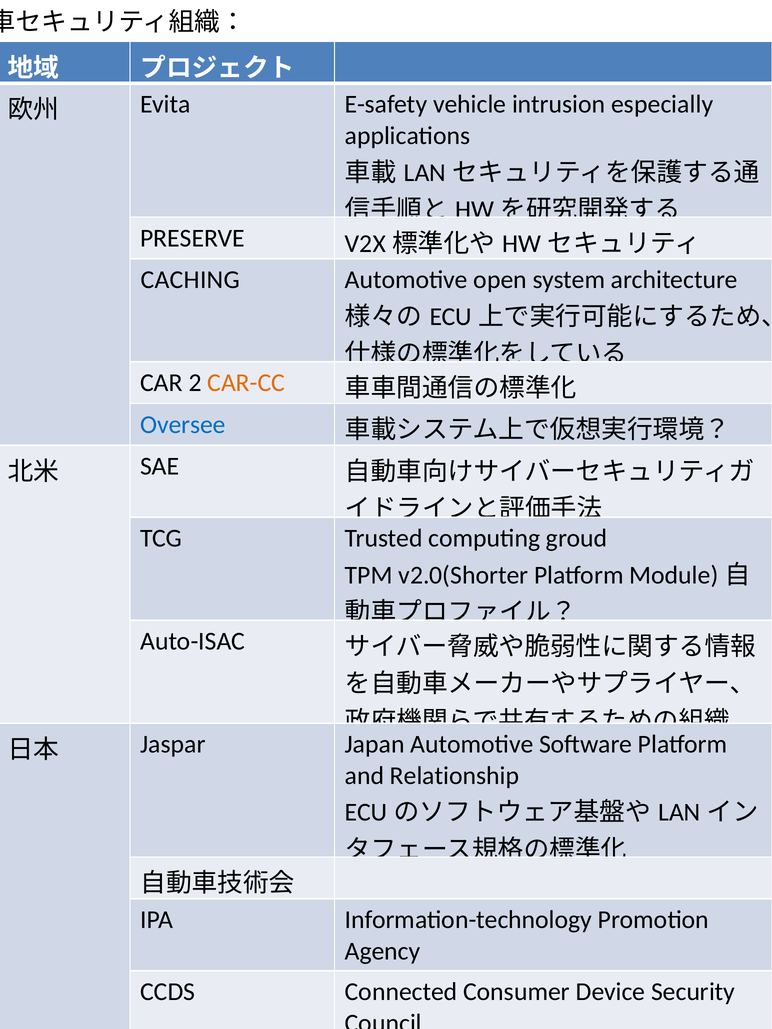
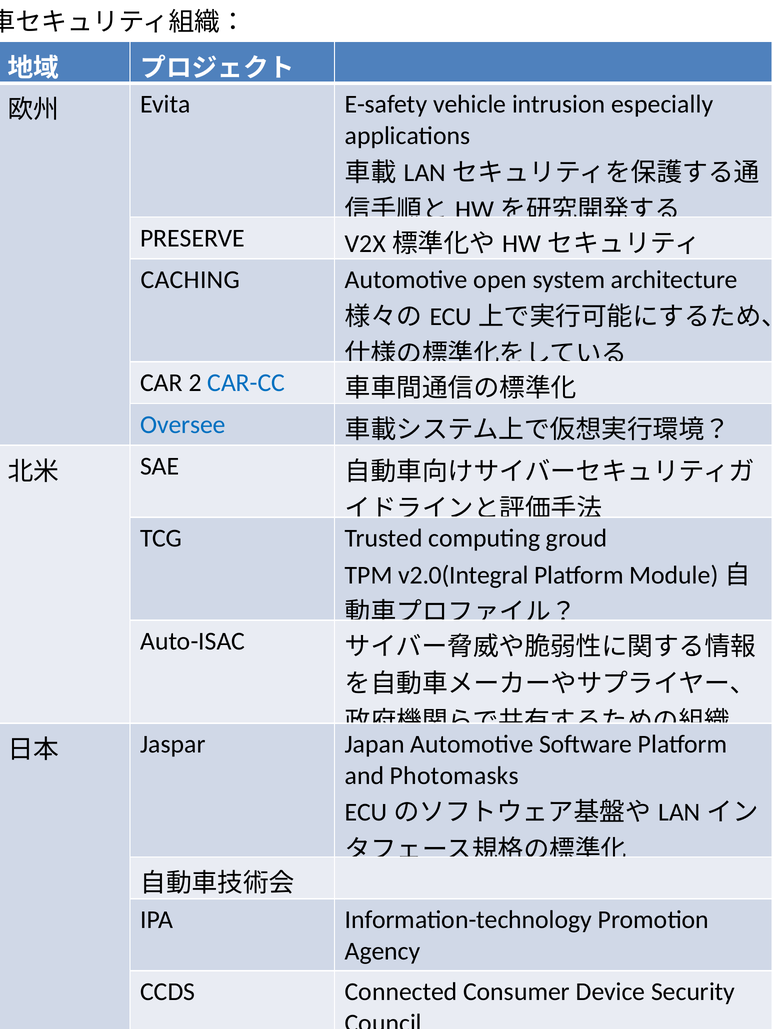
CAR-CC colour: orange -> blue
v2.0(Shorter: v2.0(Shorter -> v2.0(Integral
Relationship: Relationship -> Photomasks
